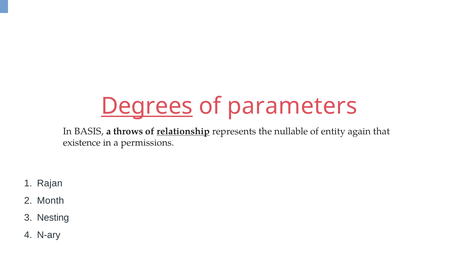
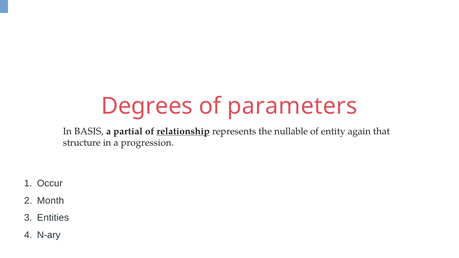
Degrees underline: present -> none
throws: throws -> partial
existence: existence -> structure
permissions: permissions -> progression
Rajan: Rajan -> Occur
Nesting: Nesting -> Entities
